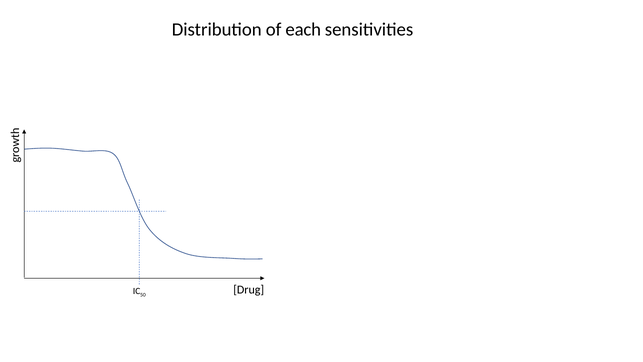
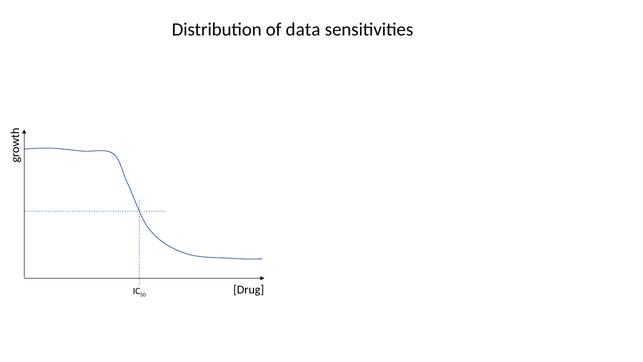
each: each -> data
